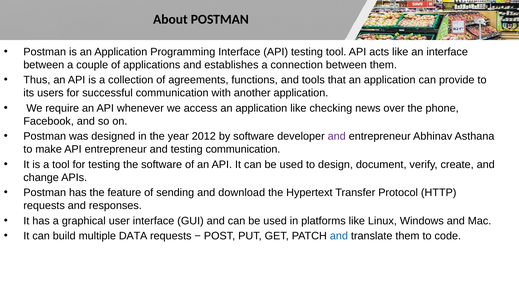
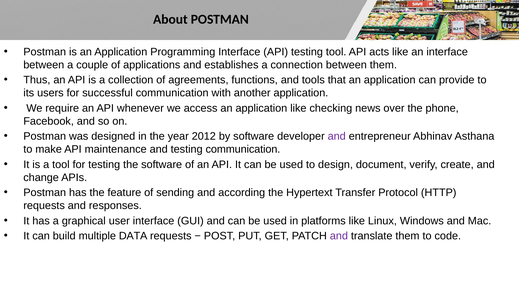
API entrepreneur: entrepreneur -> maintenance
download: download -> according
and at (339, 236) colour: blue -> purple
